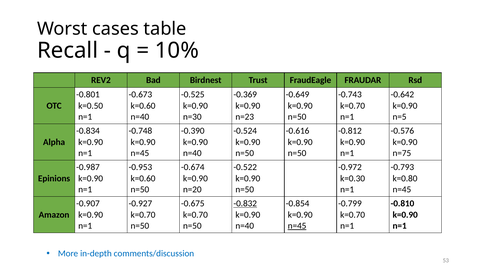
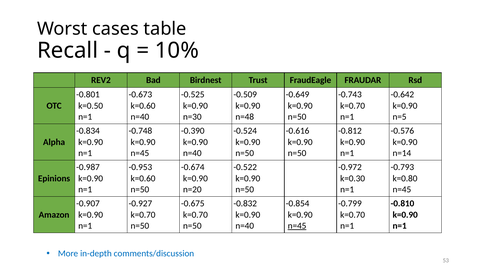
-0.369: -0.369 -> -0.509
n=23: n=23 -> n=48
n=75: n=75 -> n=14
-0.832 underline: present -> none
